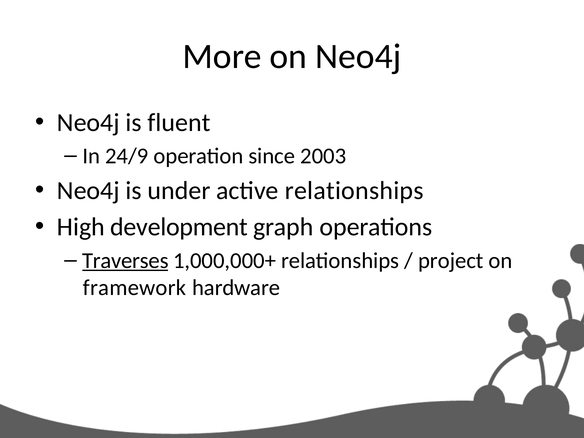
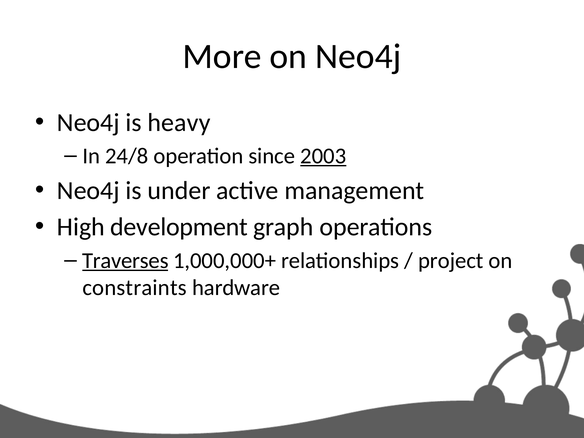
fluent: fluent -> heavy
24/9: 24/9 -> 24/8
2003 underline: none -> present
active relationships: relationships -> management
framework: framework -> constraints
